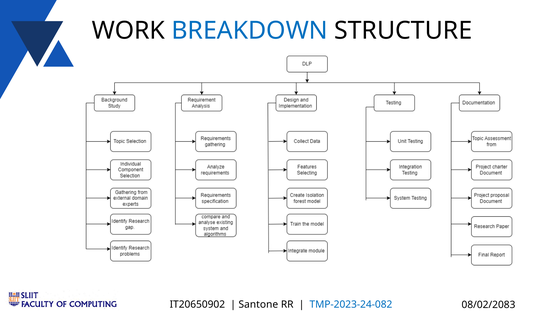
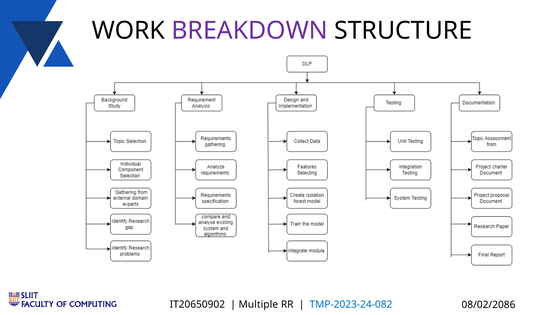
BREAKDOWN colour: blue -> purple
Santone: Santone -> Multiple
08/02/2083: 08/02/2083 -> 08/02/2086
